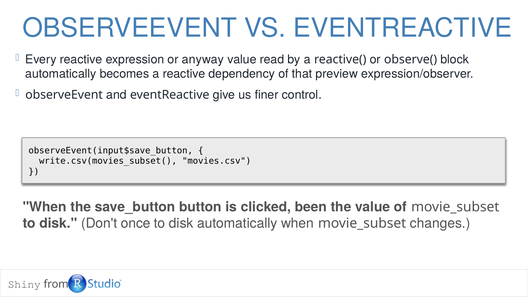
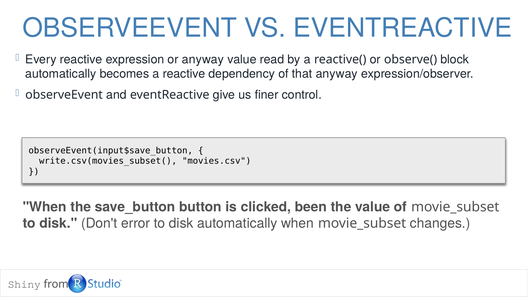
that preview: preview -> anyway
once: once -> error
